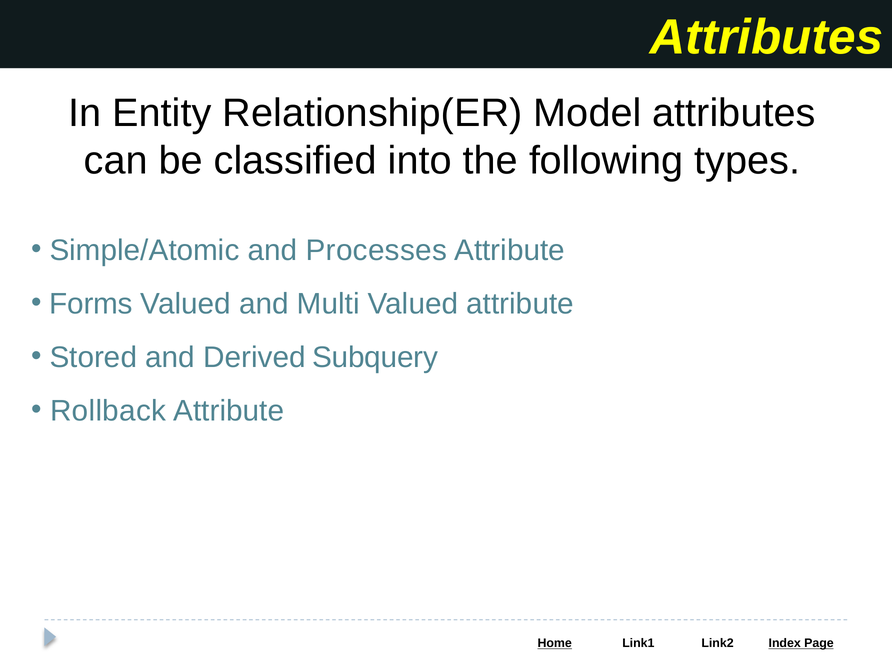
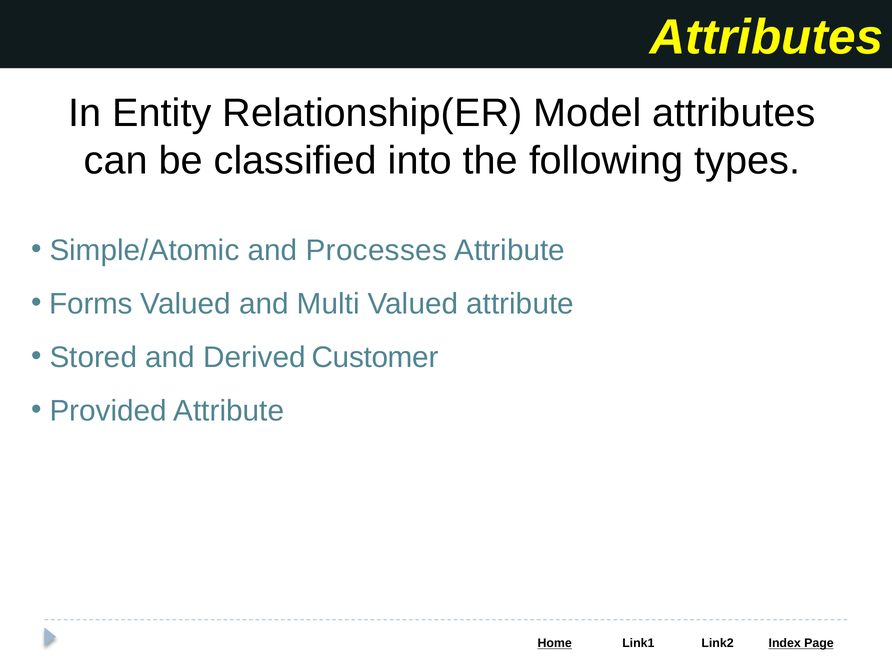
Subquery: Subquery -> Customer
Rollback: Rollback -> Provided
